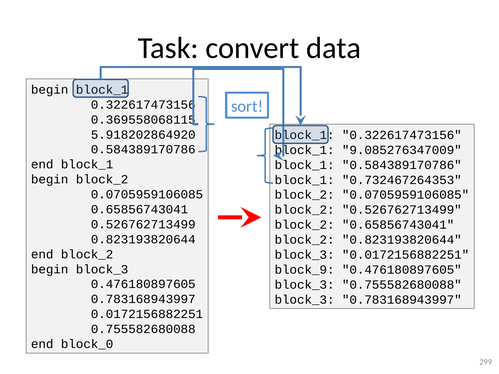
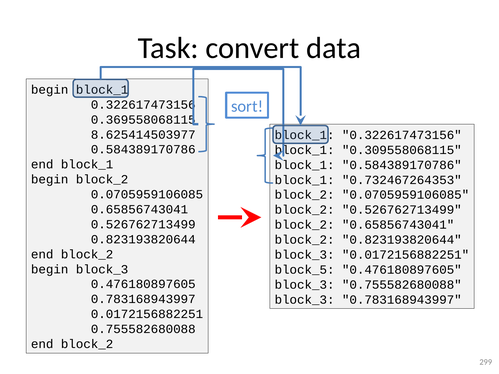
5.918202864920: 5.918202864920 -> 8.625414503977
9.085276347009: 9.085276347009 -> 0.309558068115
block_9: block_9 -> block_5
block_0 at (87, 344): block_0 -> block_2
